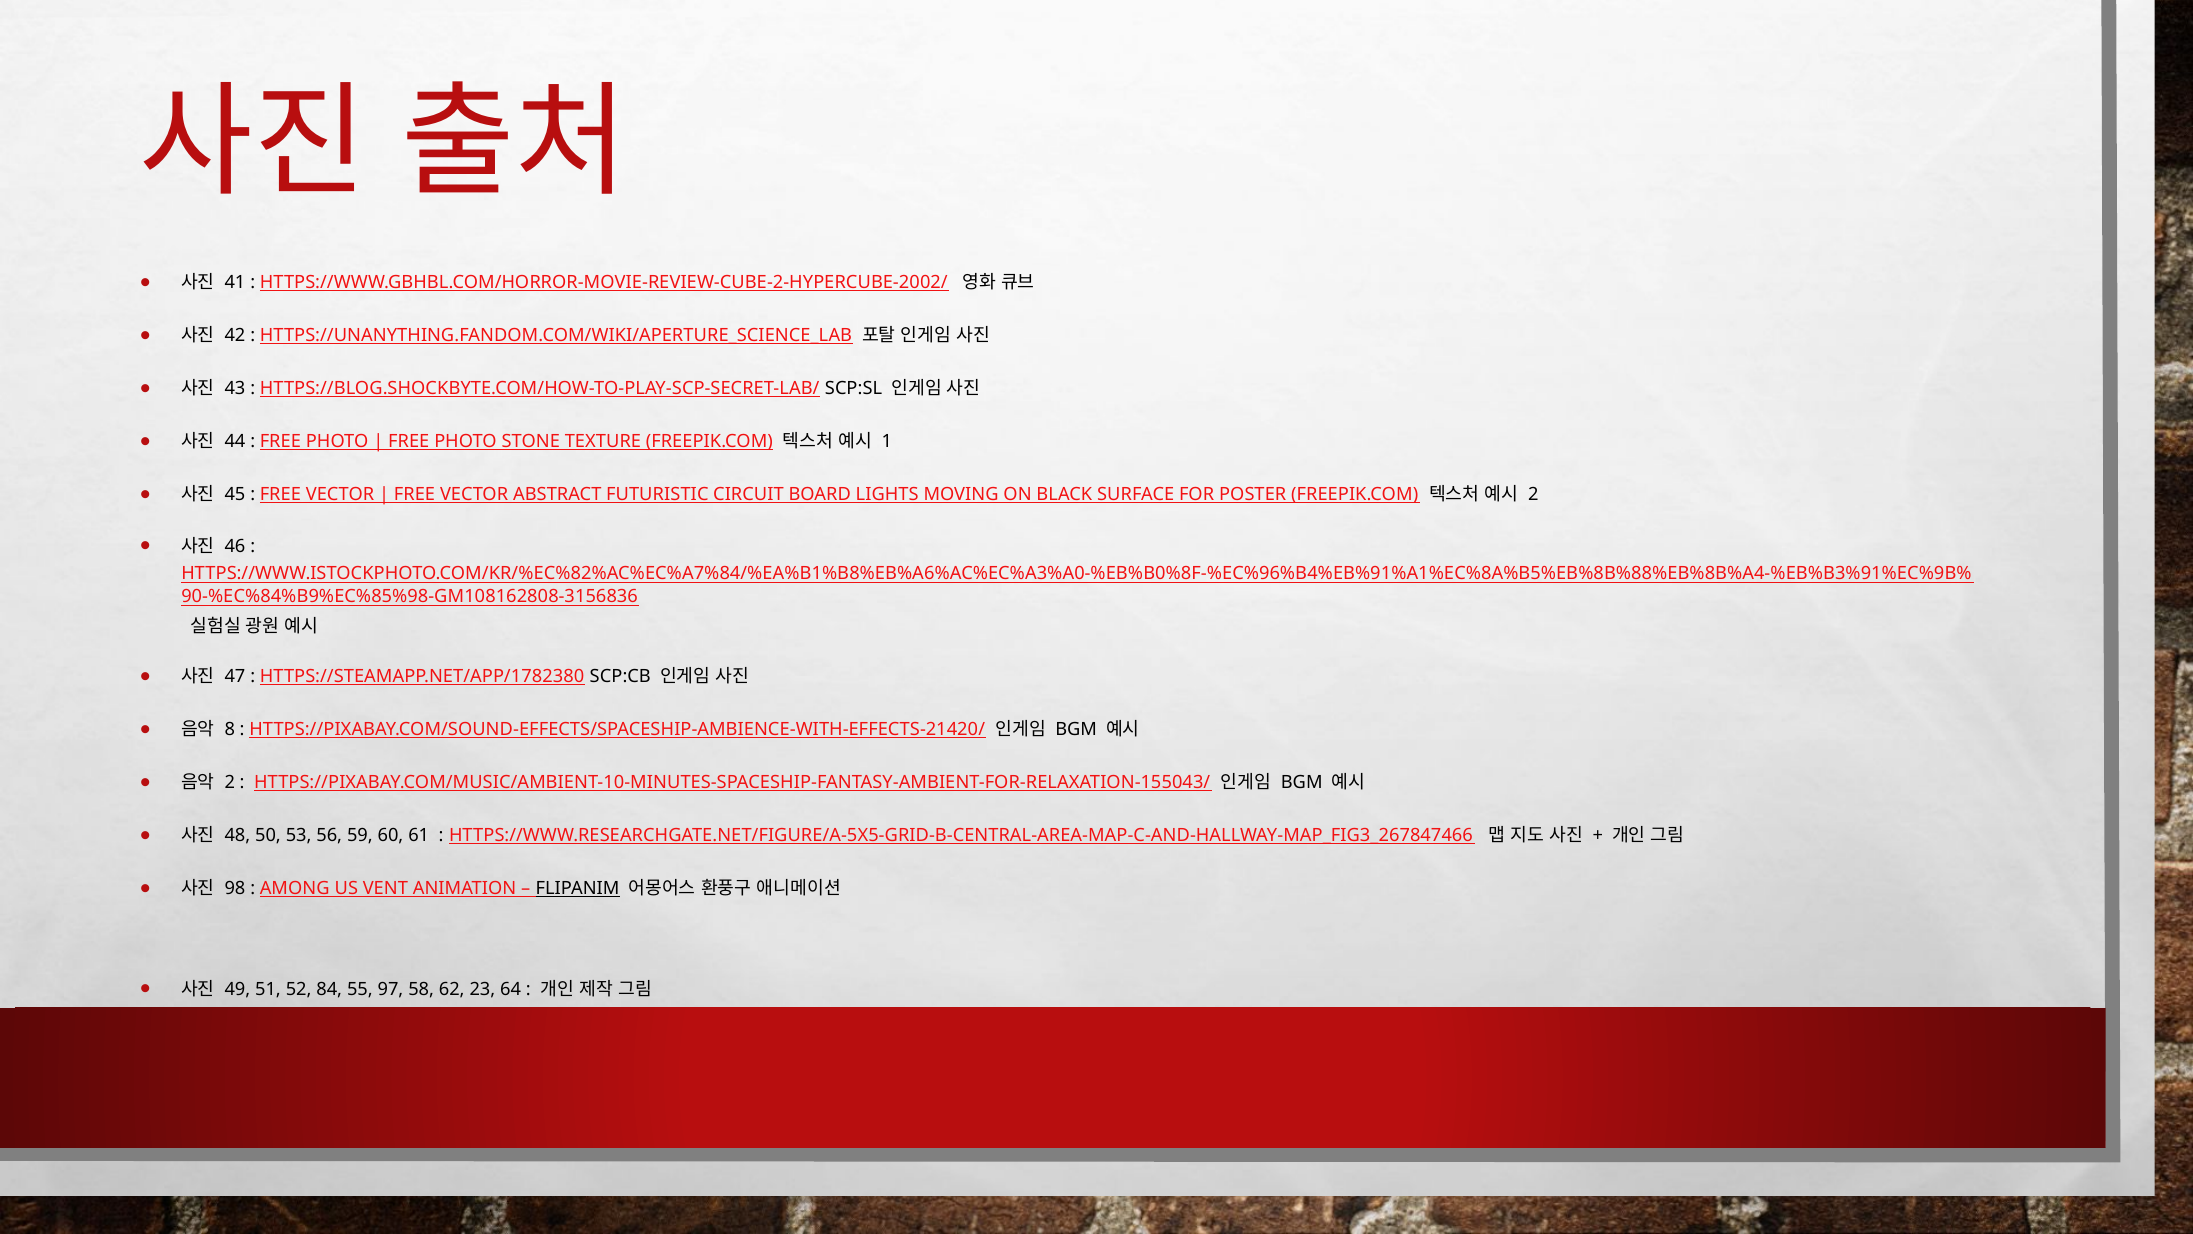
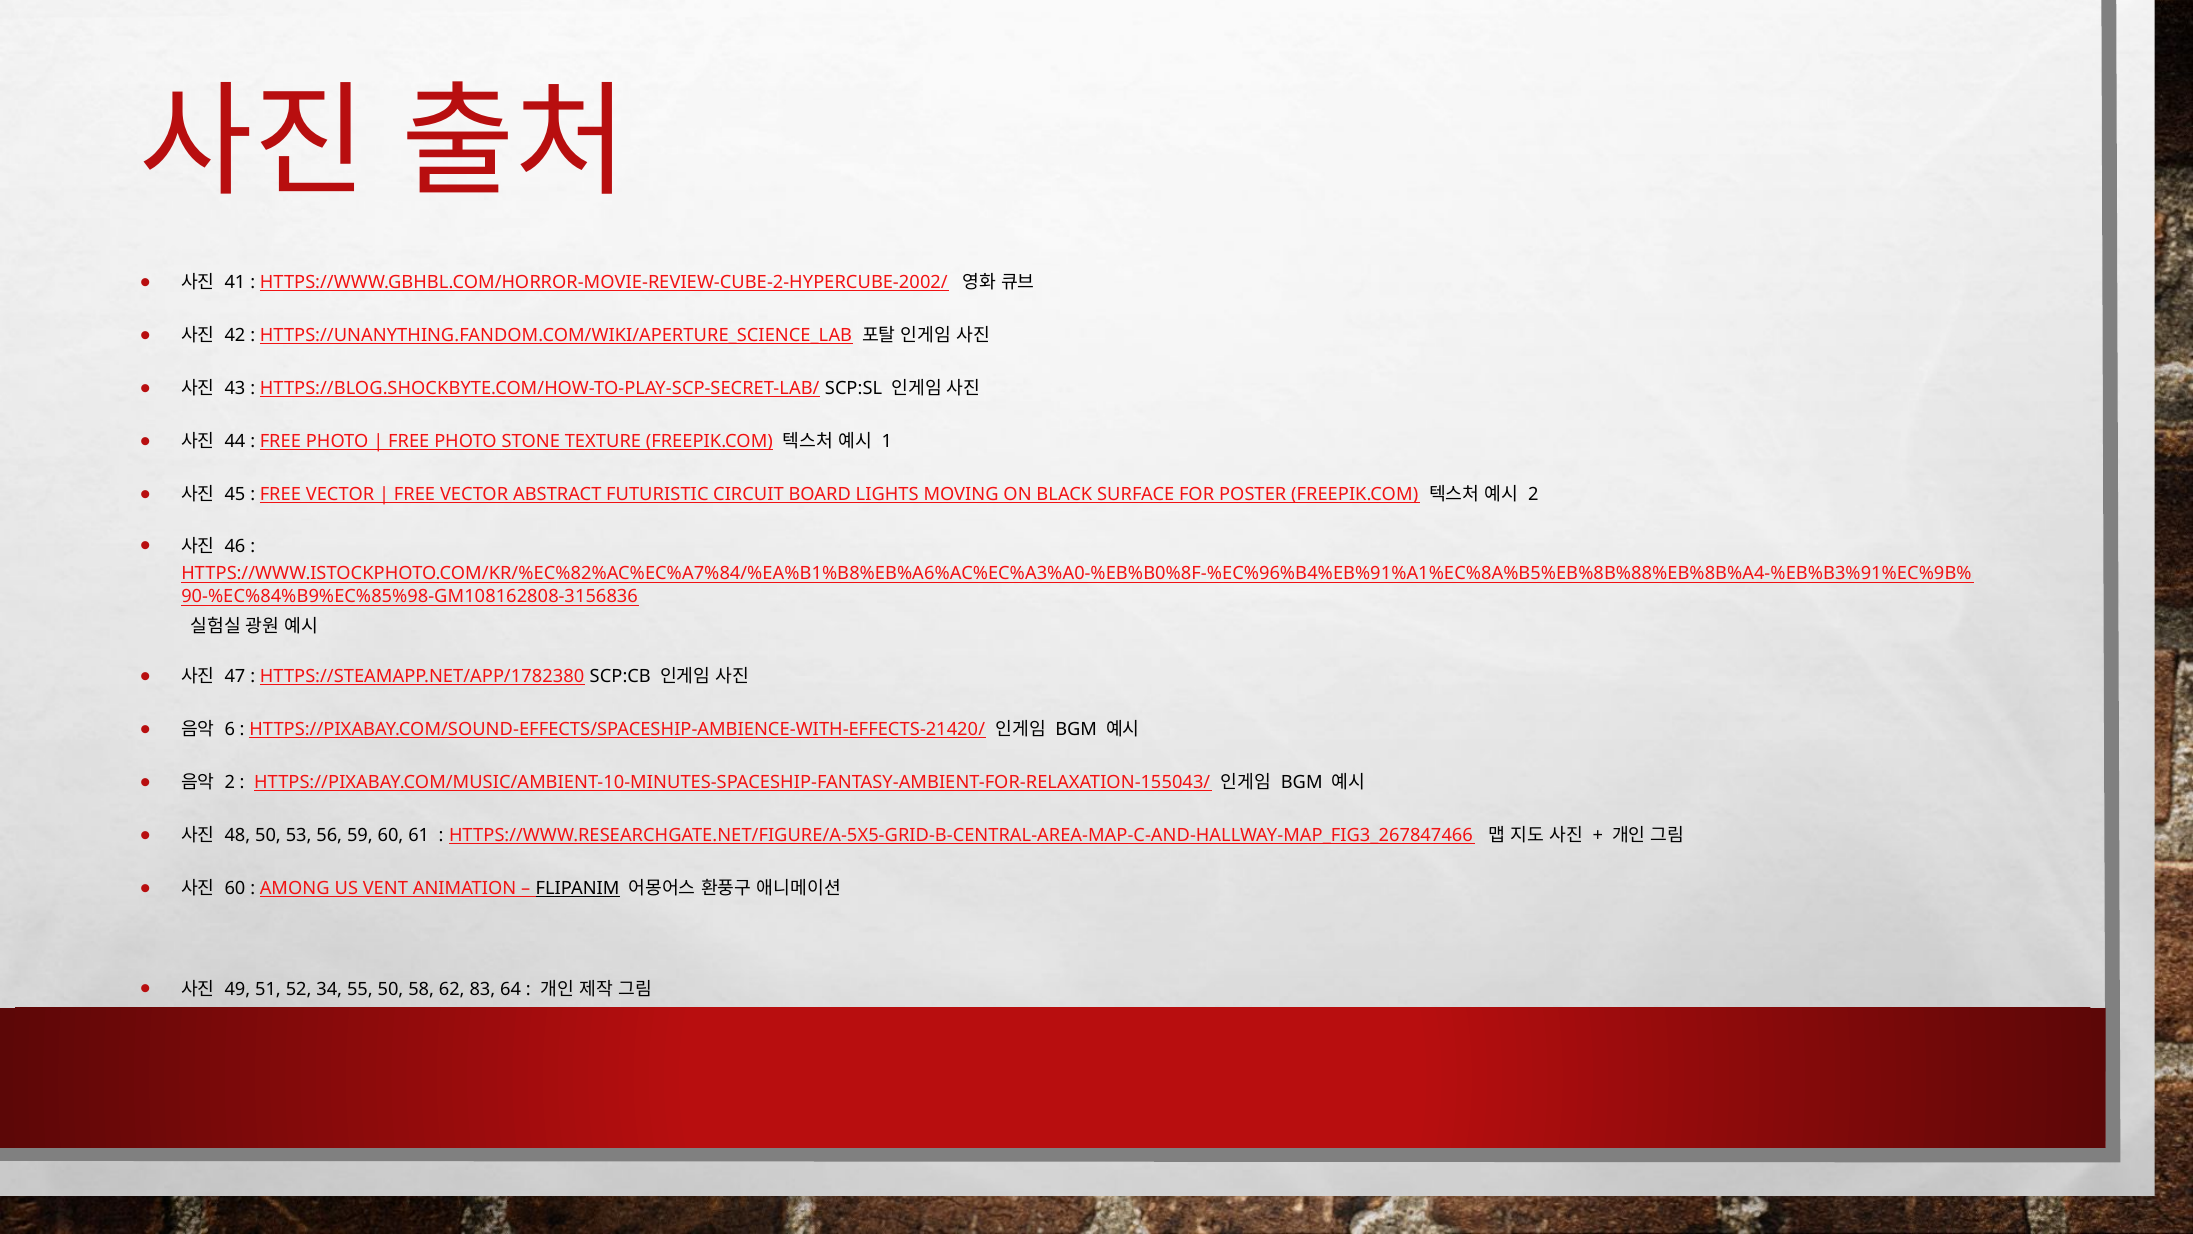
8: 8 -> 6
98 at (235, 888): 98 -> 60
84: 84 -> 34
55 97: 97 -> 50
23: 23 -> 83
